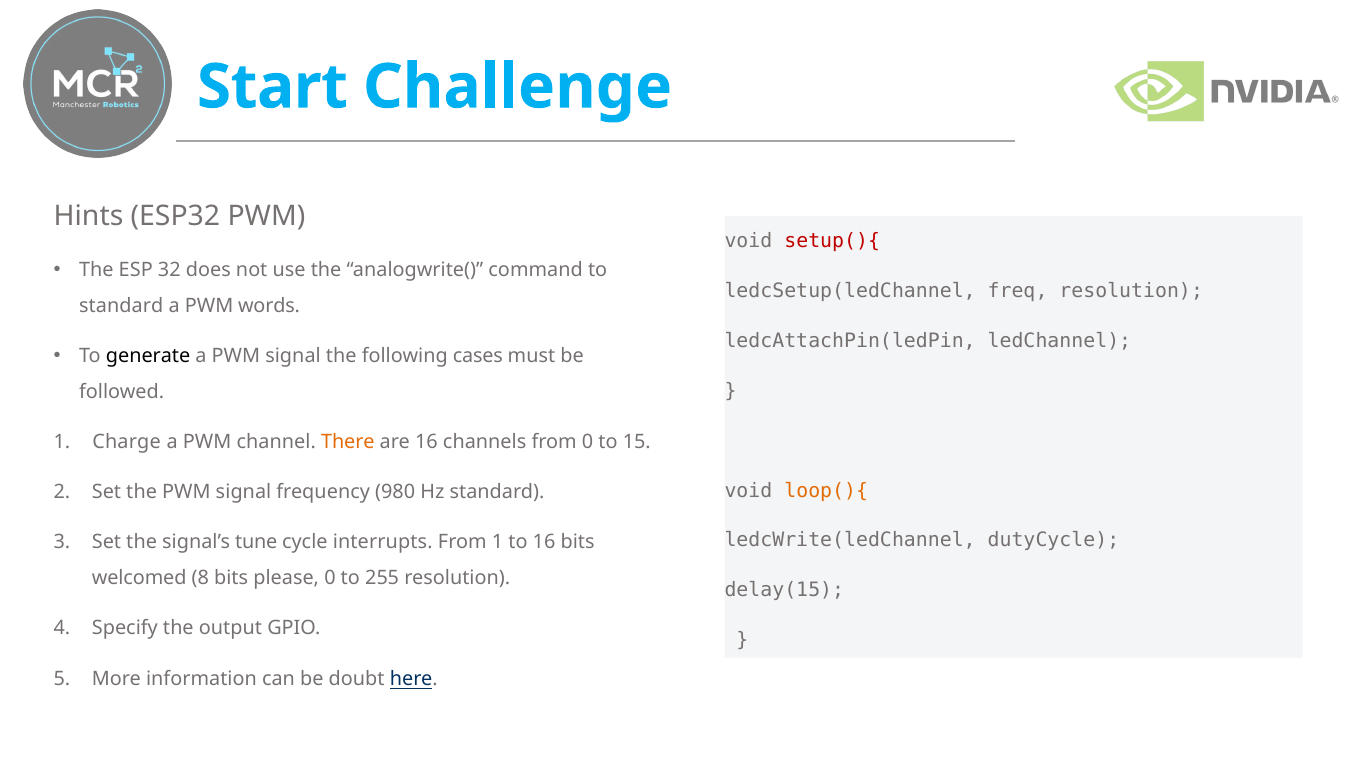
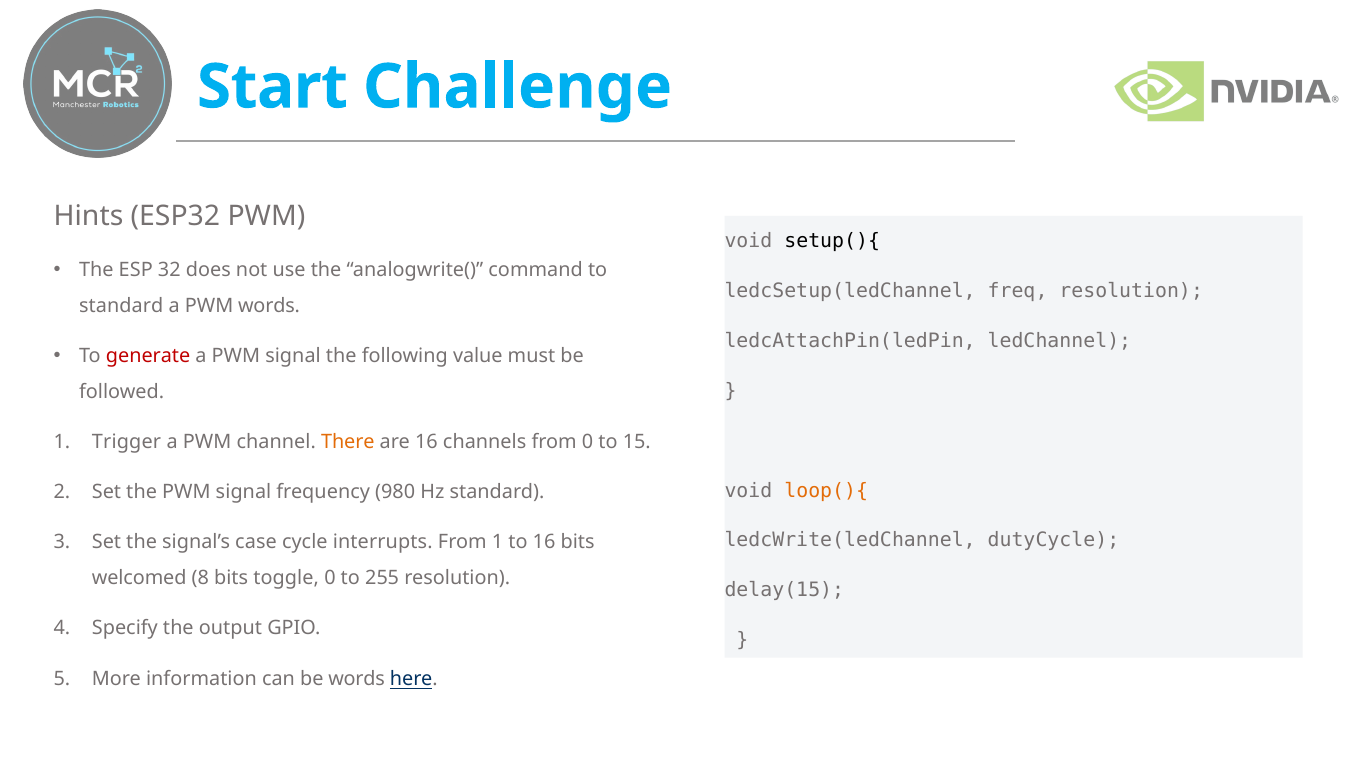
setup(){ colour: red -> black
generate colour: black -> red
cases: cases -> value
Charge: Charge -> Trigger
tune: tune -> case
please: please -> toggle
be doubt: doubt -> words
